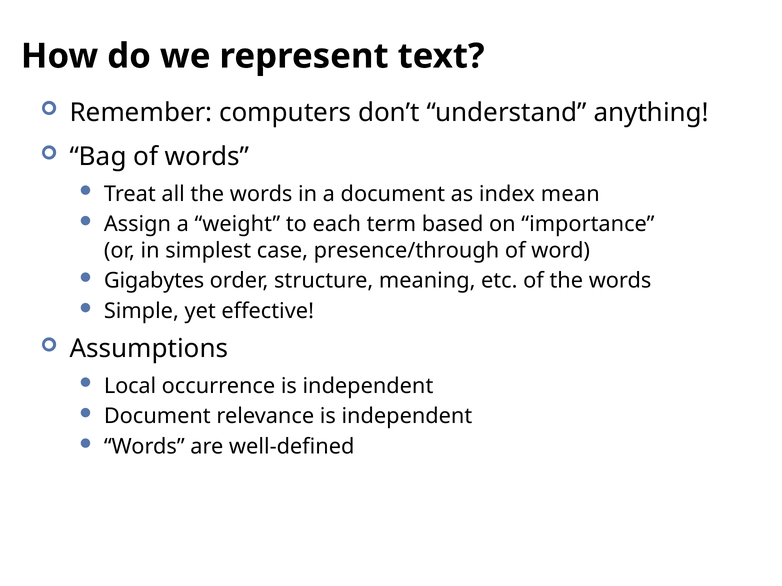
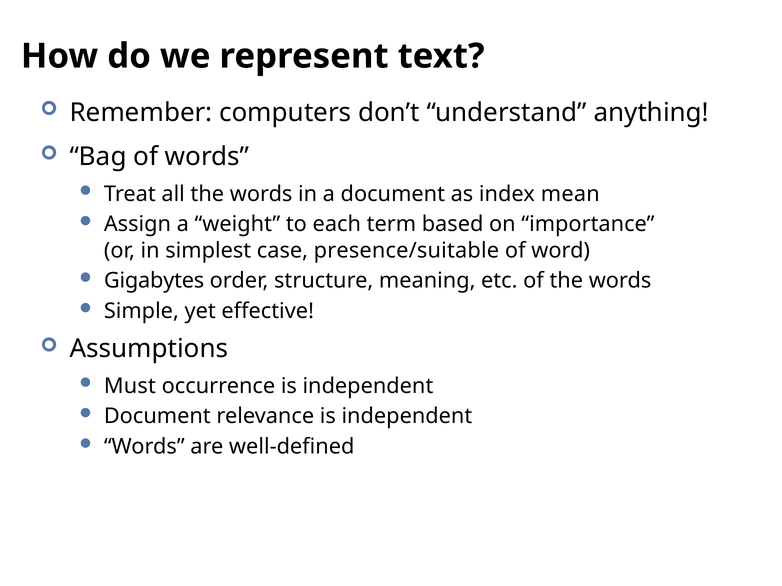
presence/through: presence/through -> presence/suitable
Local: Local -> Must
